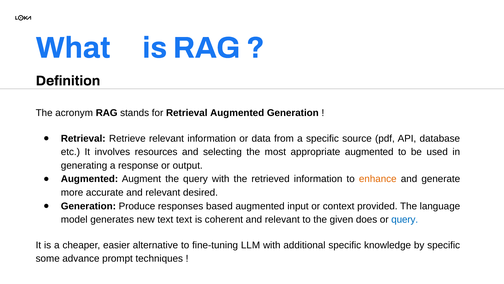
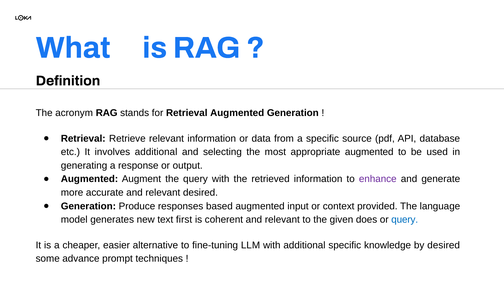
involves resources: resources -> additional
enhance colour: orange -> purple
text text: text -> first
by specific: specific -> desired
